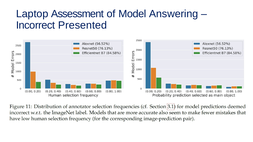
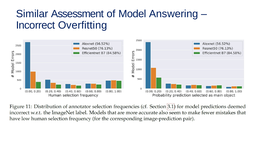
Laptop: Laptop -> Similar
Presented: Presented -> Overfitting
